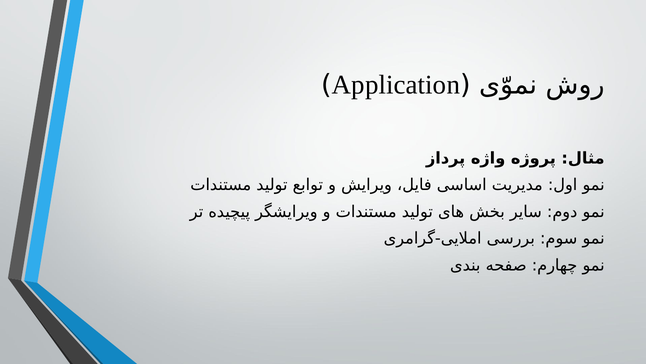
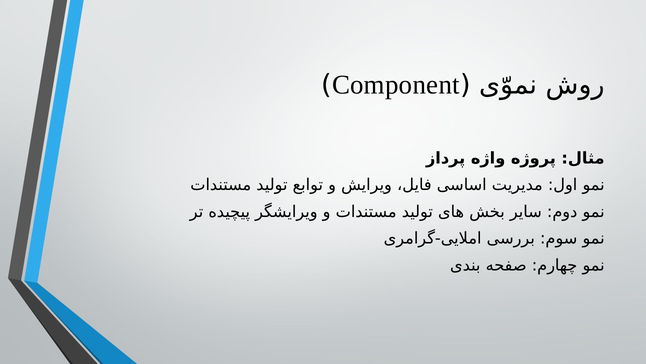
Application: Application -> Component
